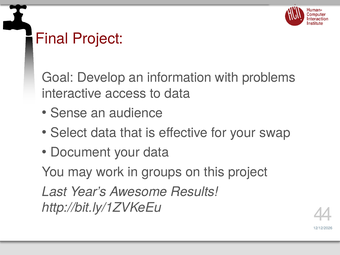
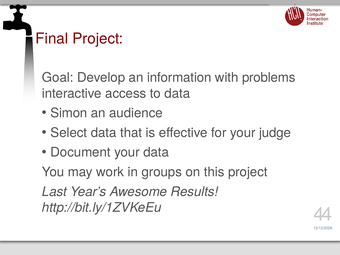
Sense: Sense -> Simon
swap: swap -> judge
